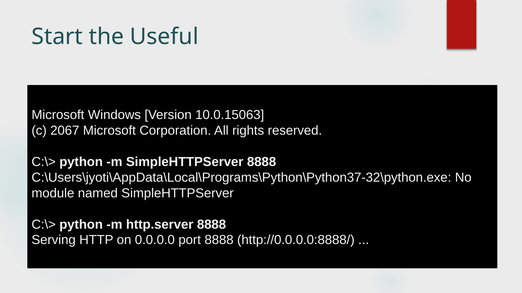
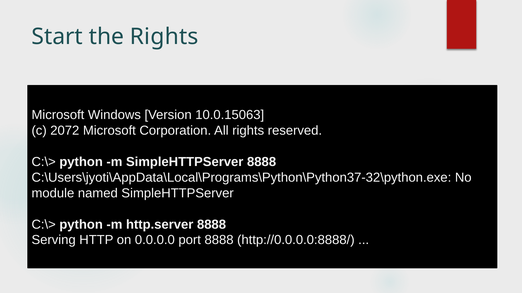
the Useful: Useful -> Rights
2067: 2067 -> 2072
